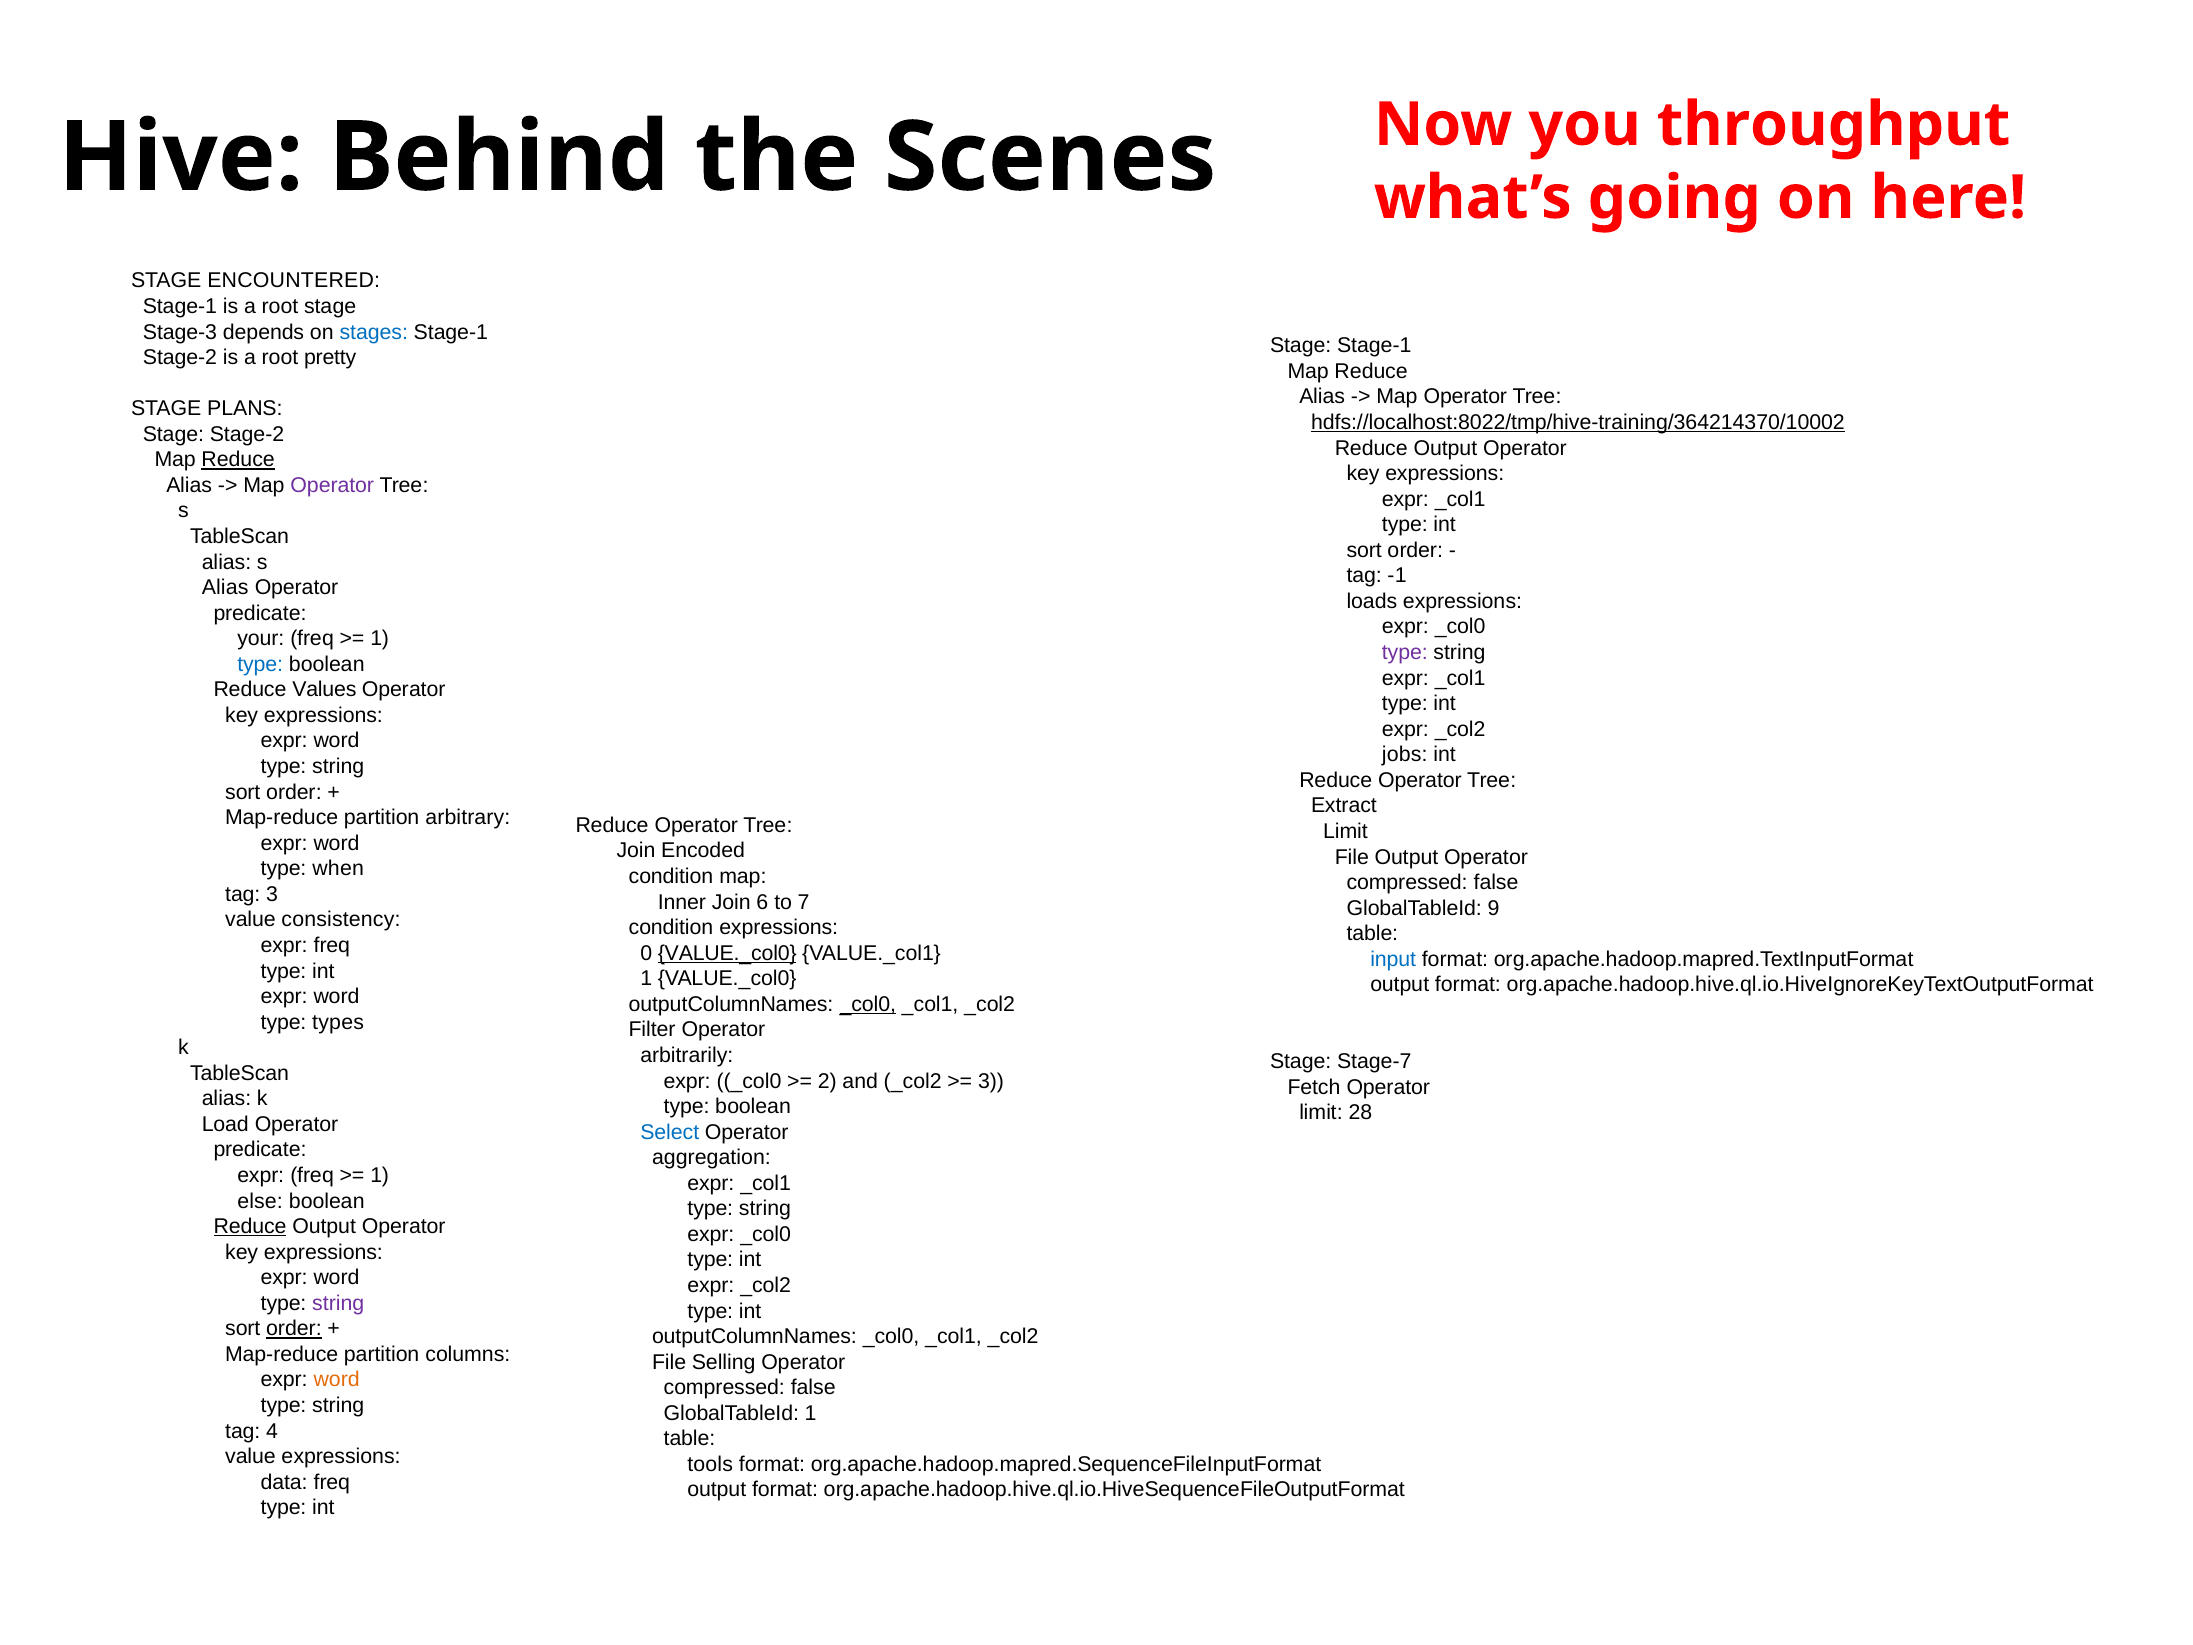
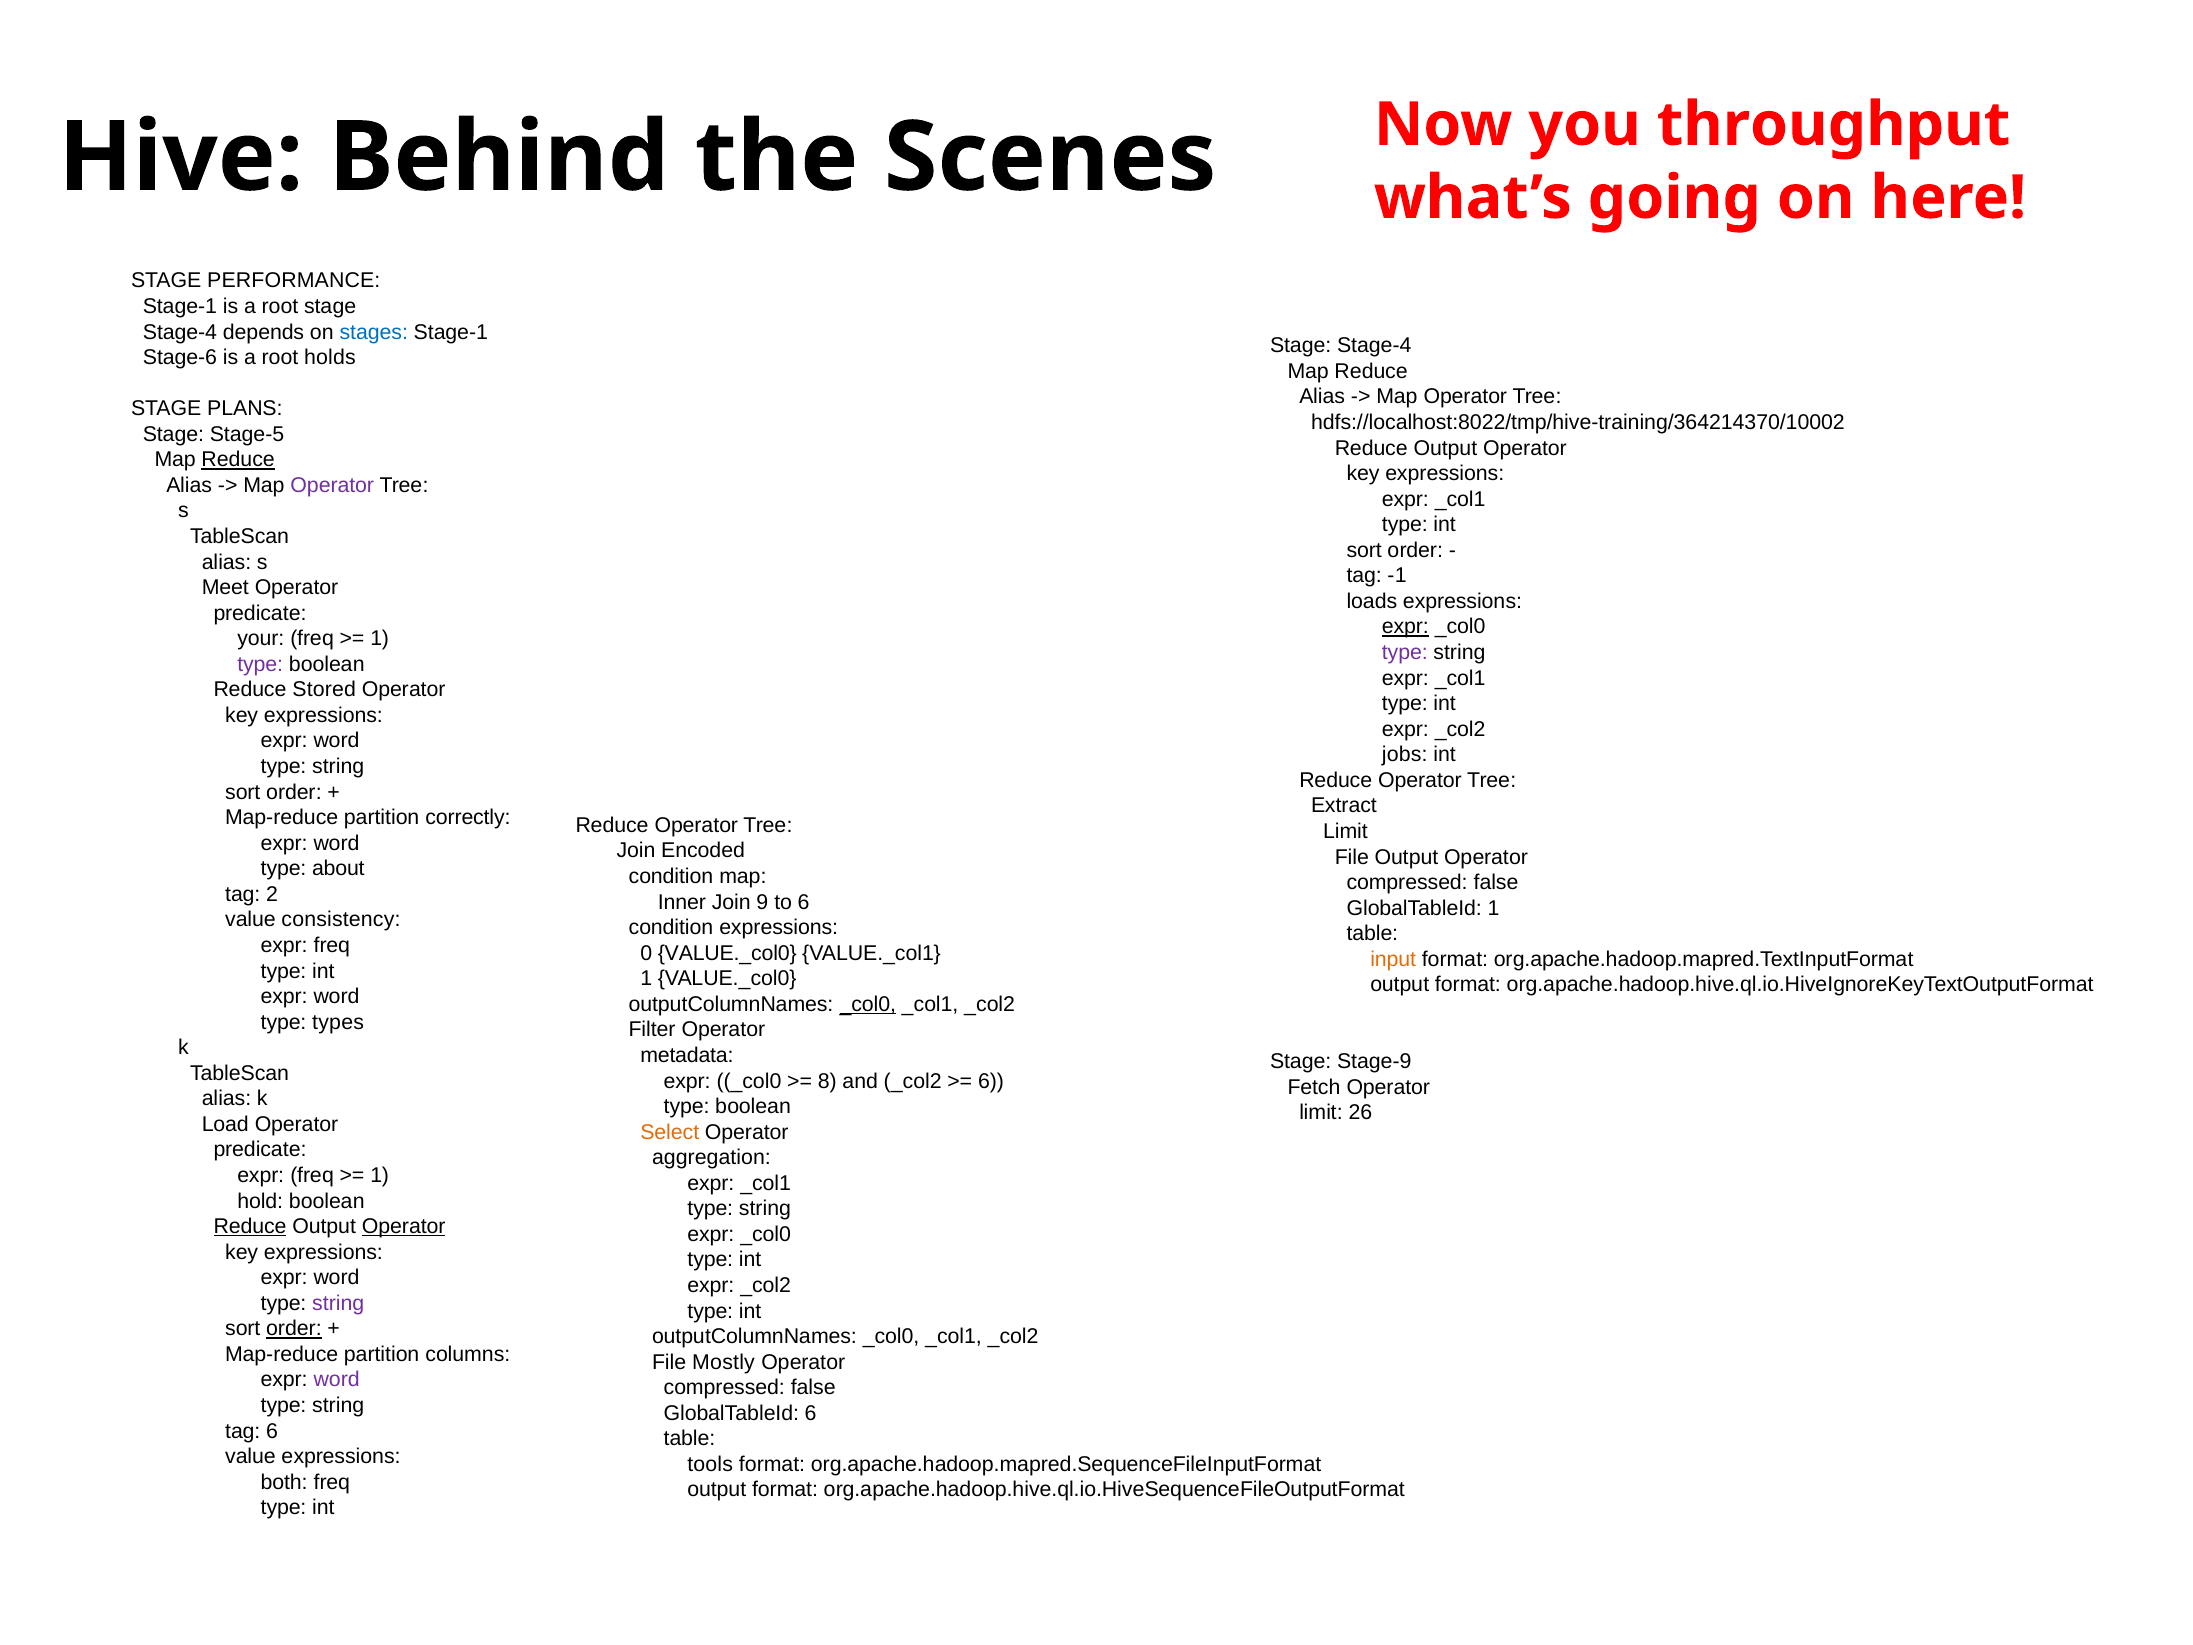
ENCOUNTERED: ENCOUNTERED -> PERFORMANCE
Stage-3 at (180, 332): Stage-3 -> Stage-4
Stage-1 at (1374, 346): Stage-1 -> Stage-4
Stage-2 at (180, 357): Stage-2 -> Stage-6
pretty: pretty -> holds
hdfs://localhost:8022/tmp/hive-training/364214370/10002 underline: present -> none
Stage Stage-2: Stage-2 -> Stage-5
Alias at (225, 587): Alias -> Meet
expr at (1405, 627) underline: none -> present
type at (260, 664) colour: blue -> purple
Values: Values -> Stored
arbitrary: arbitrary -> correctly
when: when -> about
tag 3: 3 -> 2
6: 6 -> 9
to 7: 7 -> 6
GlobalTableId 9: 9 -> 1
VALUE._col0 at (727, 953) underline: present -> none
input colour: blue -> orange
arbitrarily: arbitrarily -> metadata
Stage-7: Stage-7 -> Stage-9
2: 2 -> 8
3 at (991, 1081): 3 -> 6
28: 28 -> 26
Select colour: blue -> orange
else: else -> hold
Operator at (404, 1226) underline: none -> present
Selling: Selling -> Mostly
word at (337, 1380) colour: orange -> purple
GlobalTableId 1: 1 -> 6
tag 4: 4 -> 6
data: data -> both
